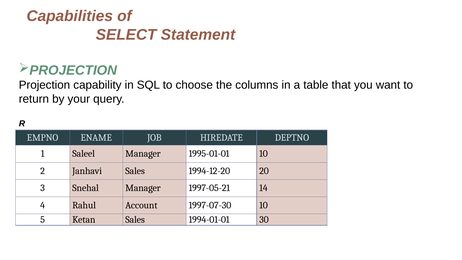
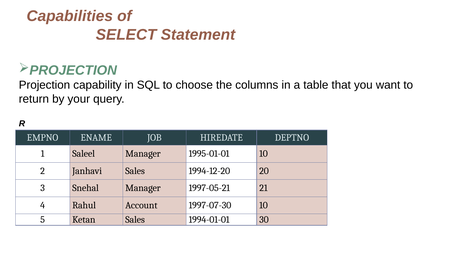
14: 14 -> 21
